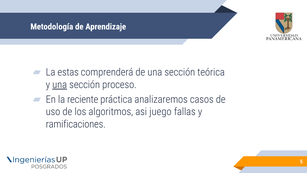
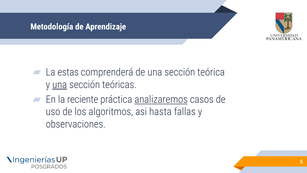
proceso: proceso -> teóricas
analizaremos underline: none -> present
juego: juego -> hasta
ramificaciones: ramificaciones -> observaciones
